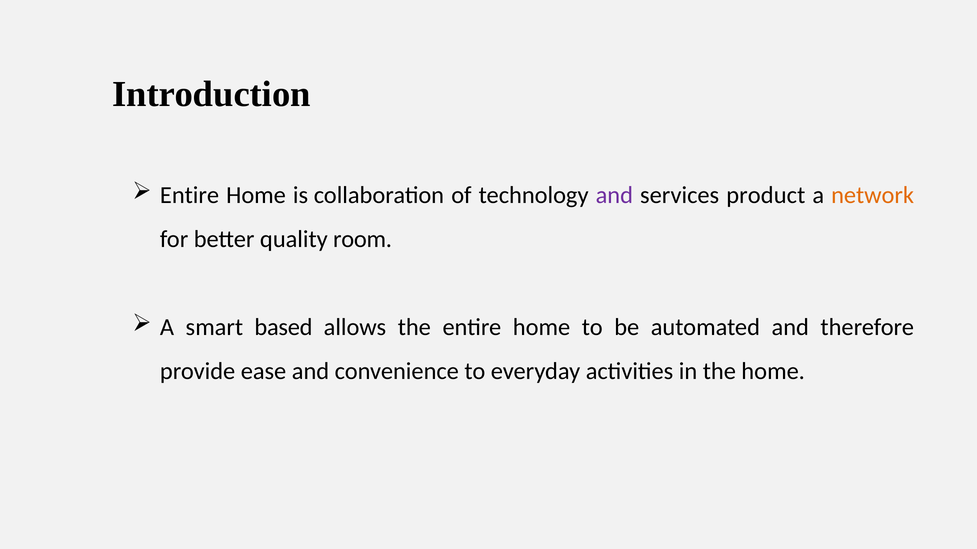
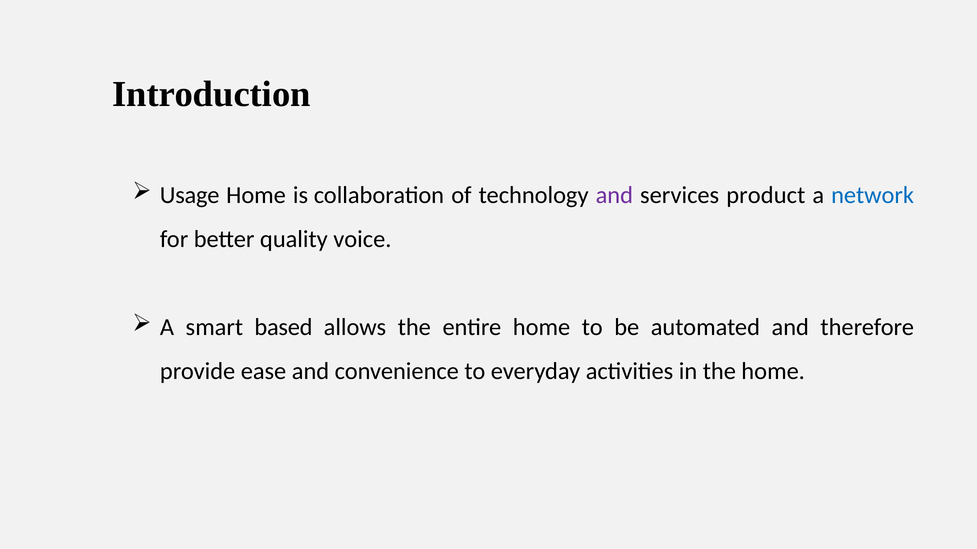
Entire at (190, 196): Entire -> Usage
network colour: orange -> blue
room: room -> voice
